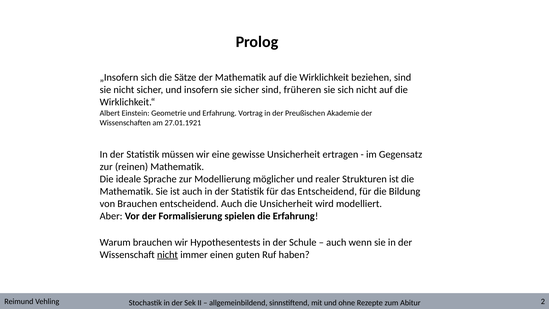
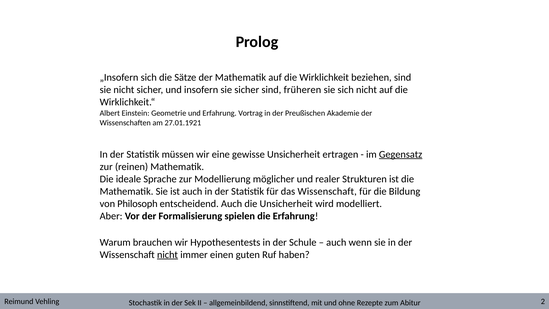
Gegensatz underline: none -> present
das Entscheidend: Entscheidend -> Wissenschaft
von Brauchen: Brauchen -> Philosoph
